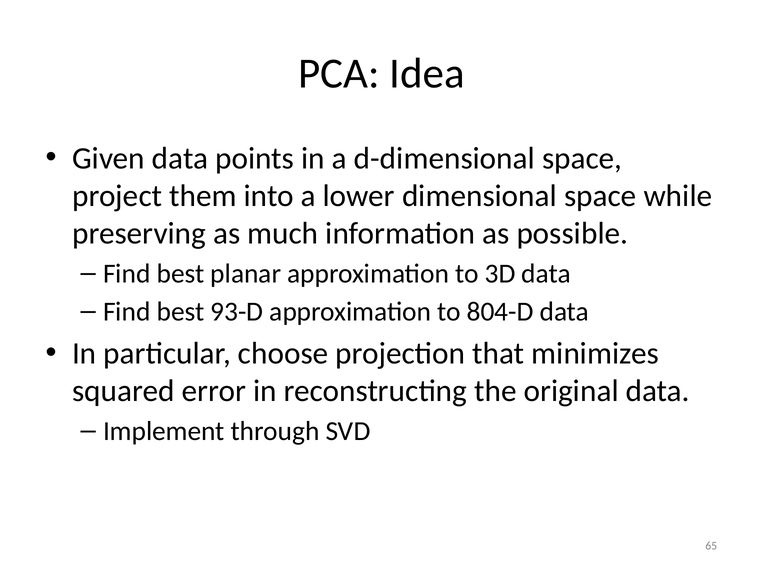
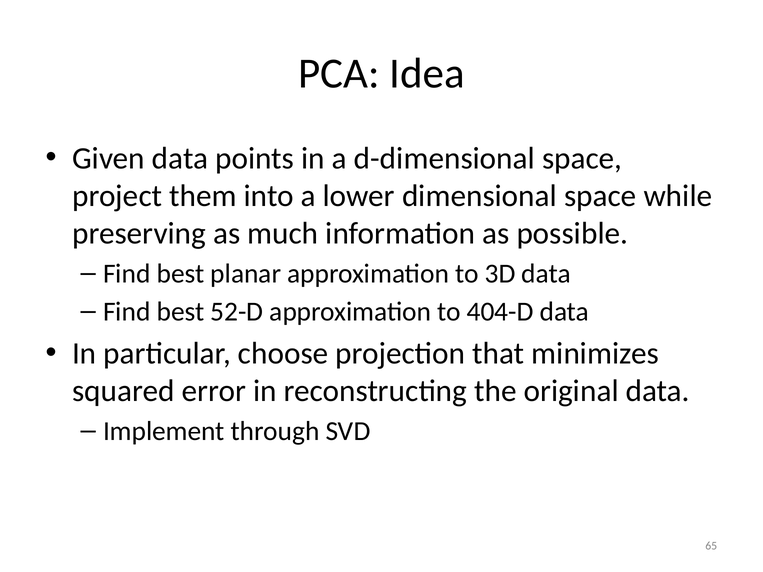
93-D: 93-D -> 52-D
804-D: 804-D -> 404-D
